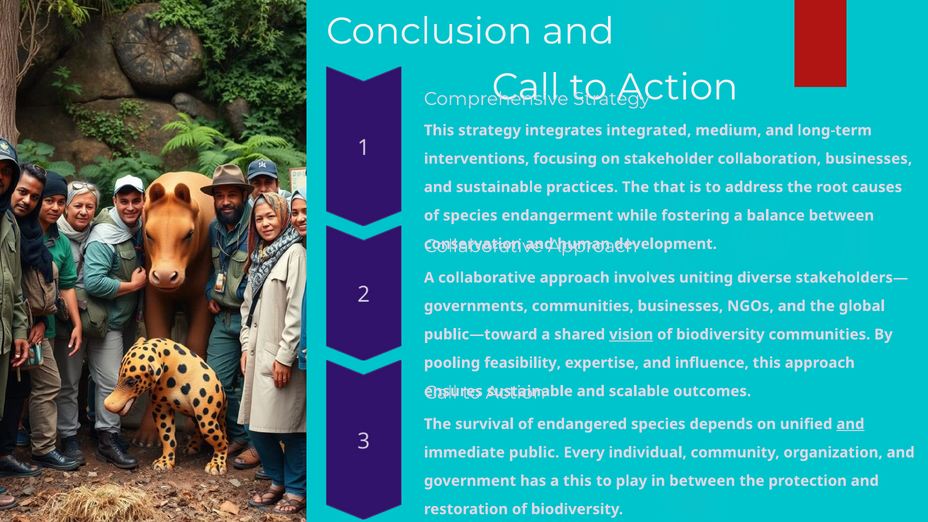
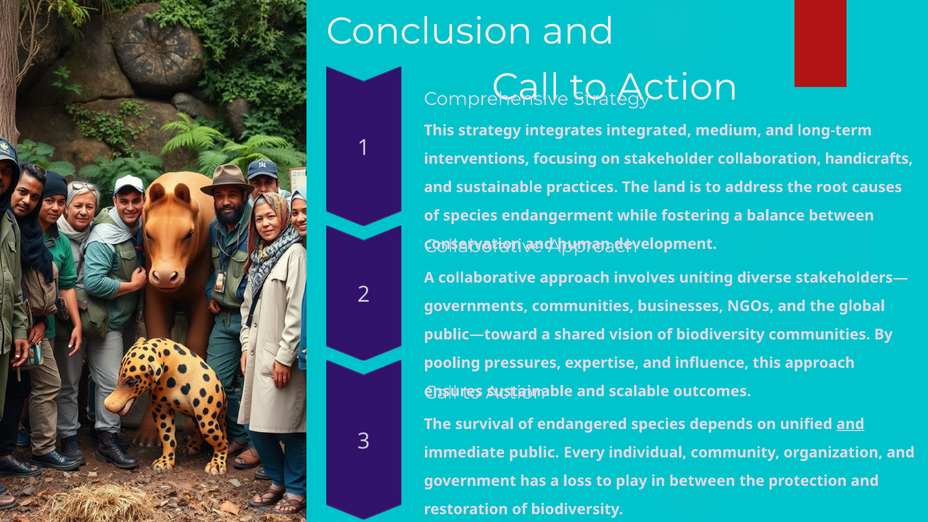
collaboration businesses: businesses -> handicrafts
that: that -> land
vision underline: present -> none
feasibility: feasibility -> pressures
a this: this -> loss
